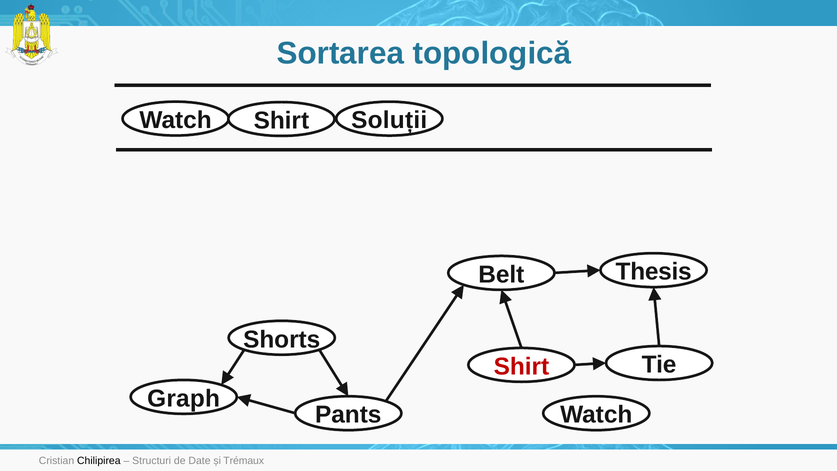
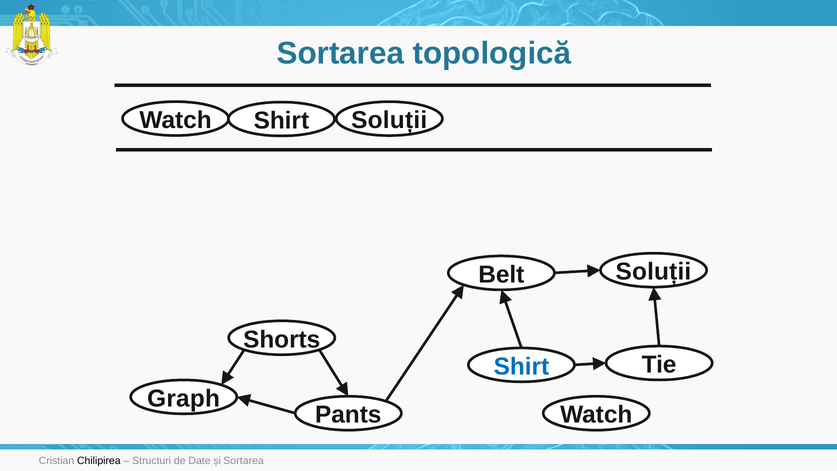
Thesis at (654, 272): Thesis -> Soluții
Shirt at (521, 366) colour: red -> blue
și Trémaux: Trémaux -> Sortarea
